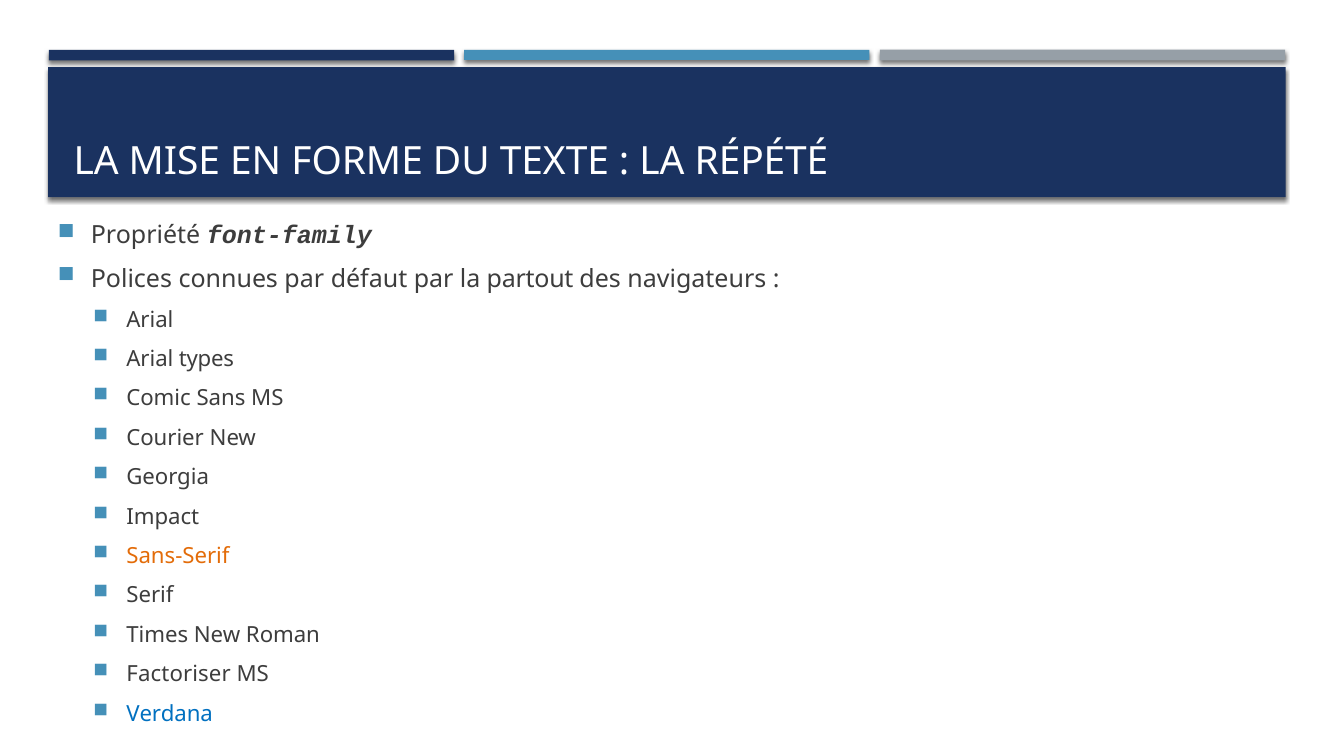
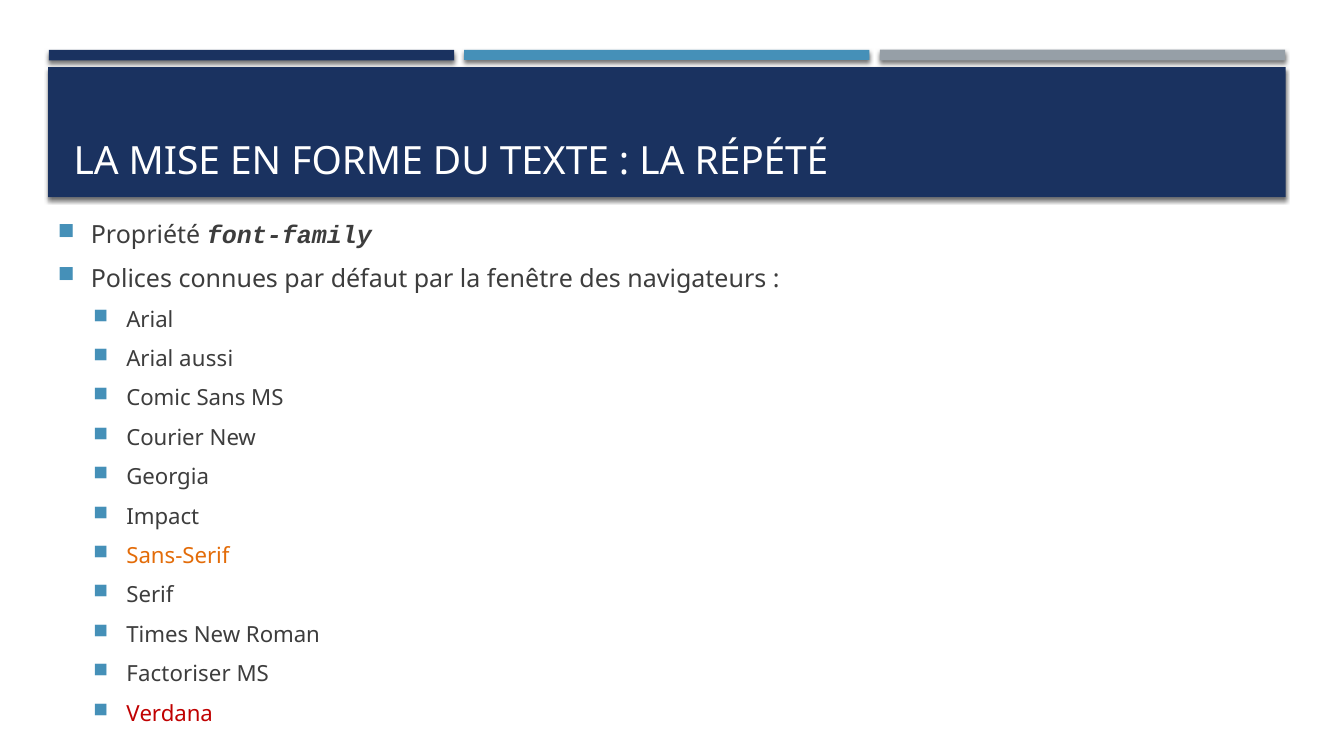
partout: partout -> fenêtre
types: types -> aussi
Verdana colour: blue -> red
